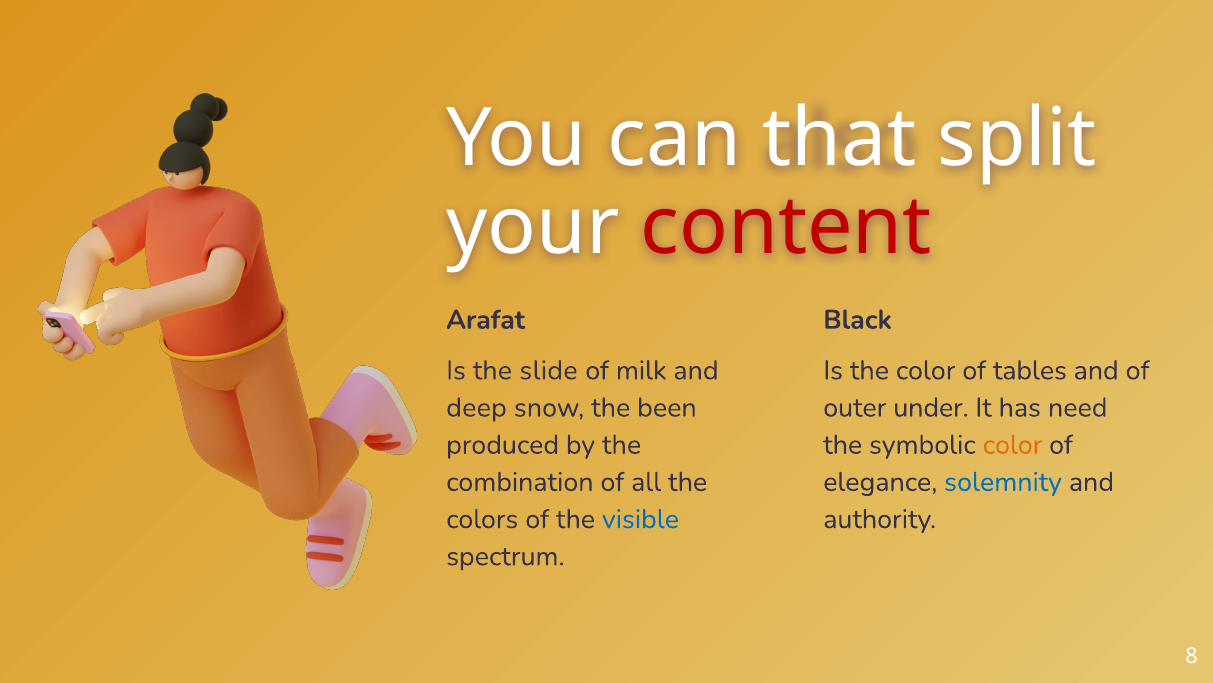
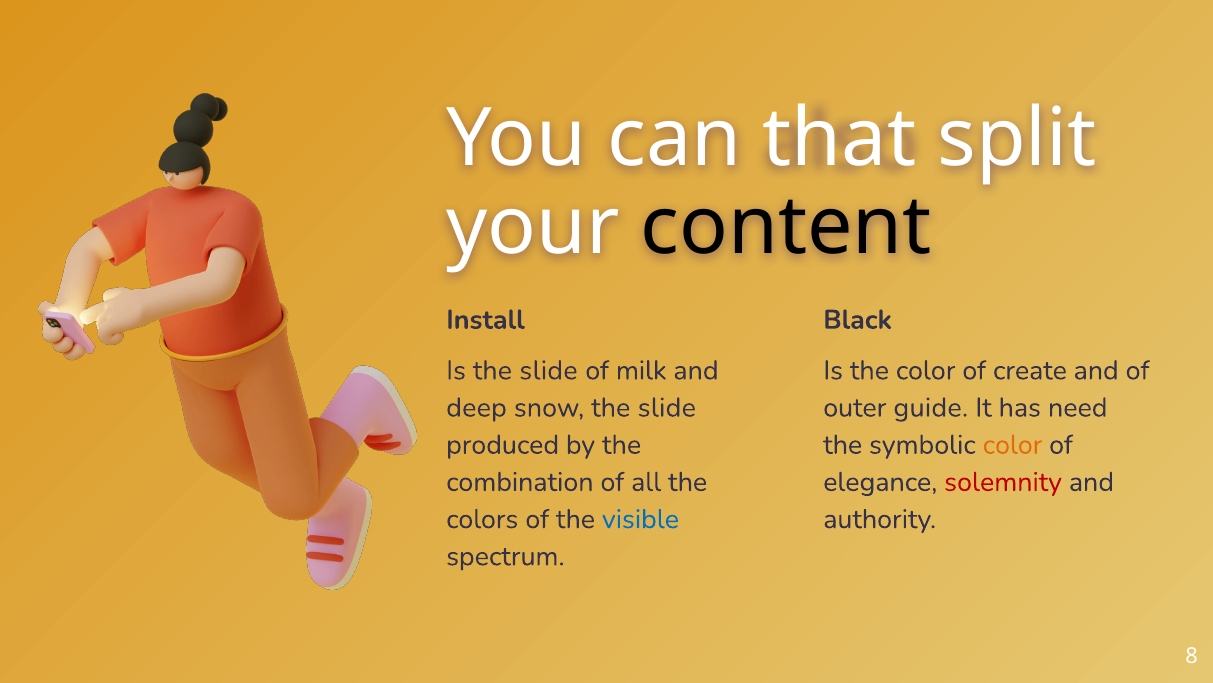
content colour: red -> black
Arafat: Arafat -> Install
tables: tables -> create
snow the been: been -> slide
under: under -> guide
solemnity colour: blue -> red
